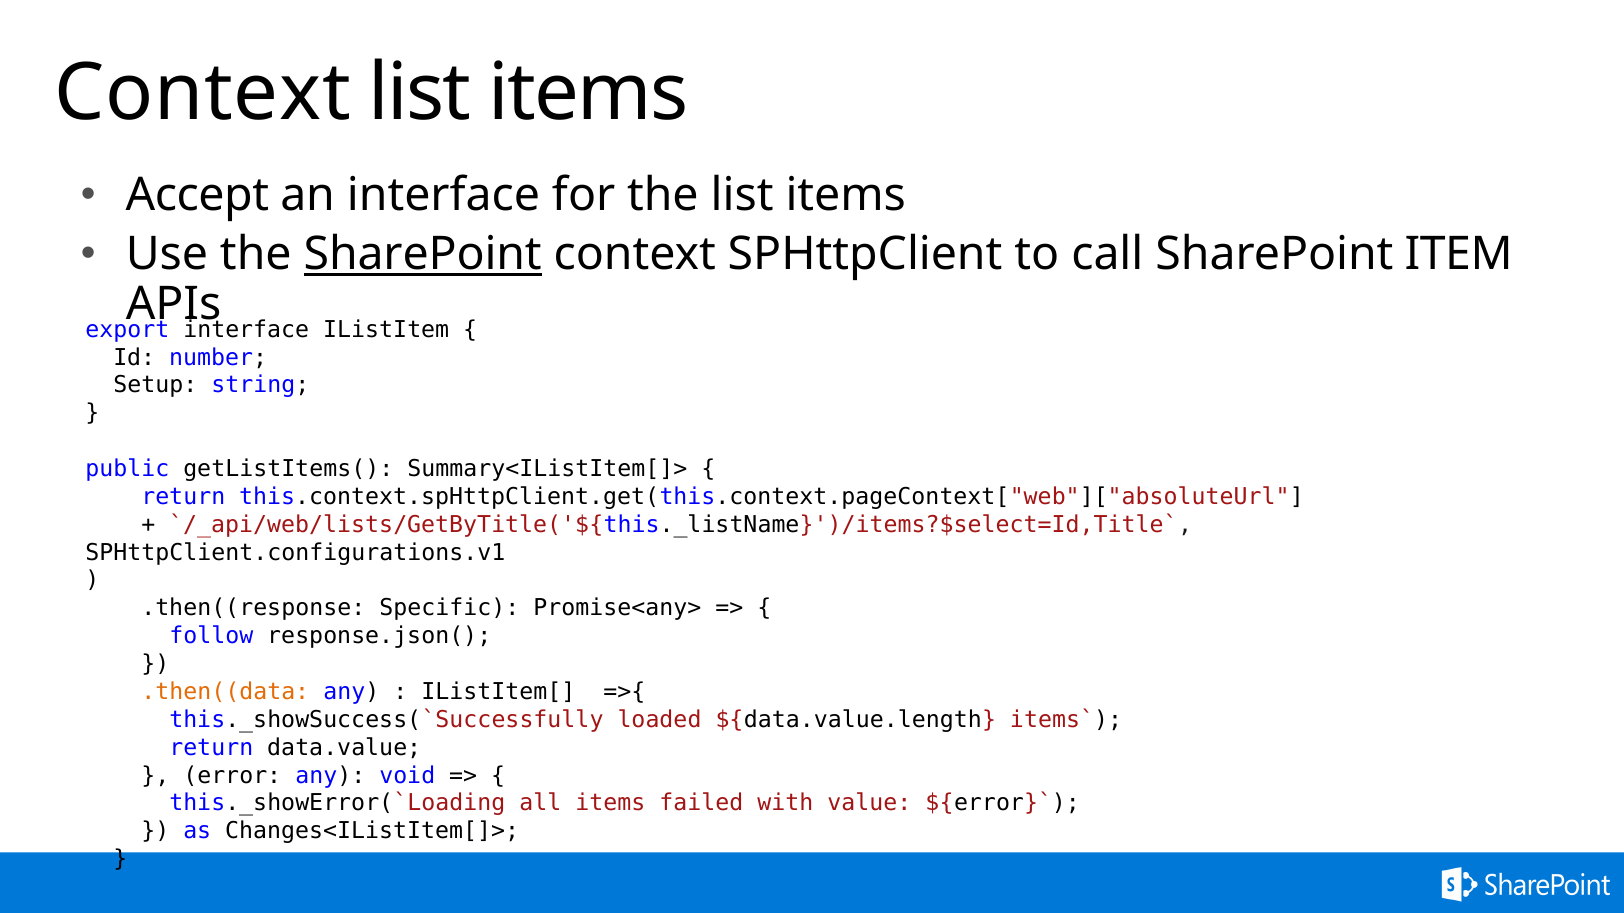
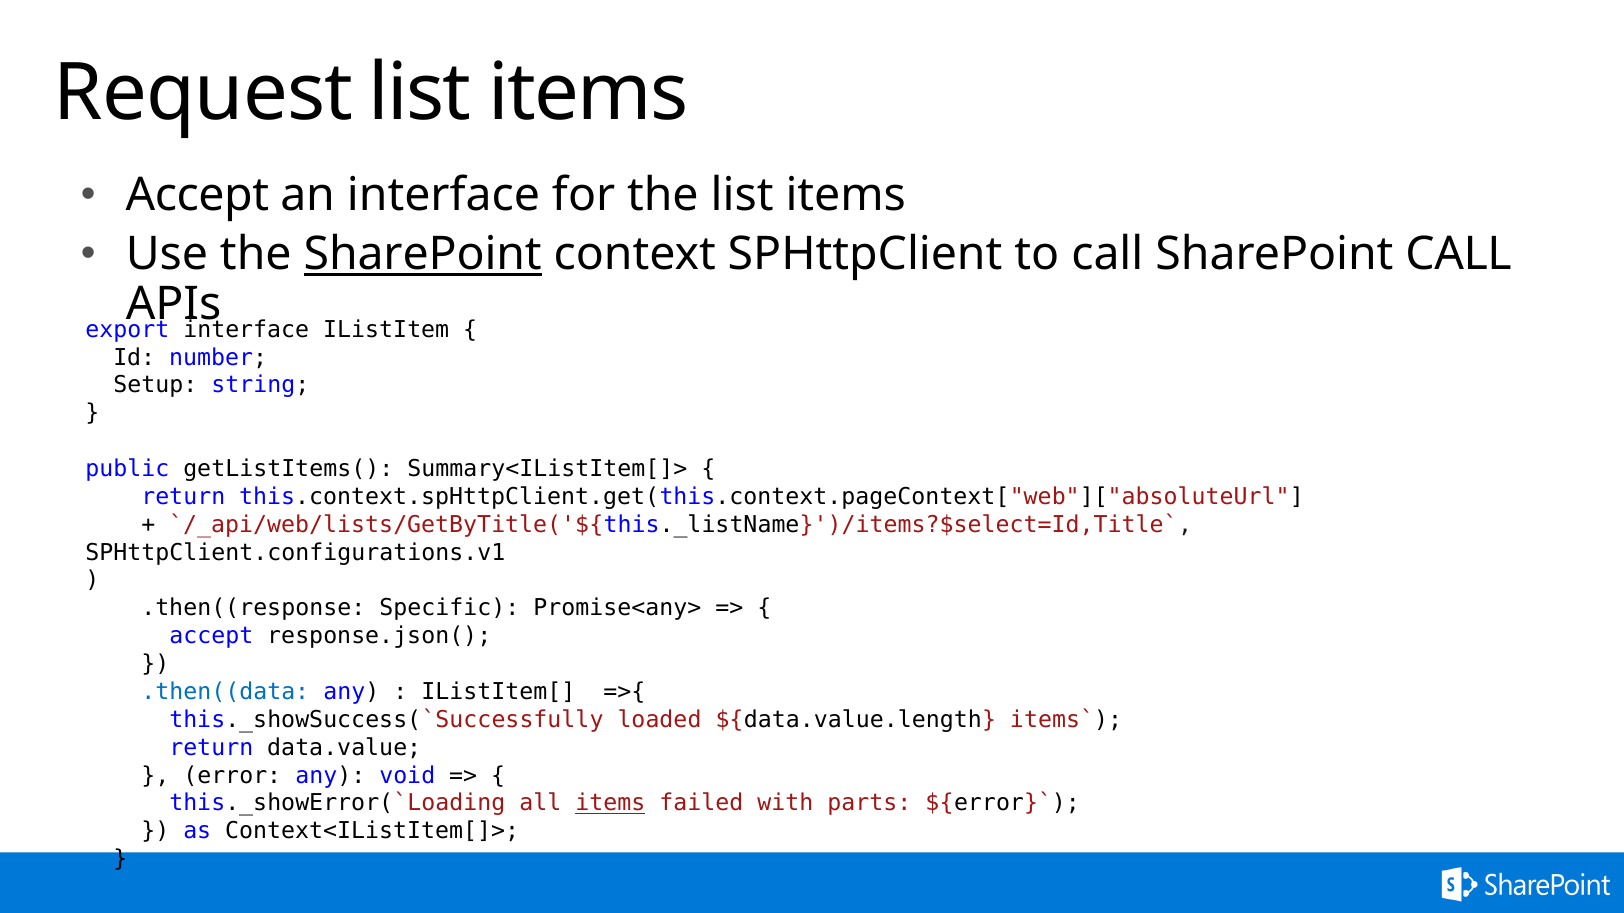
Context at (203, 93): Context -> Request
SharePoint ITEM: ITEM -> CALL
follow at (211, 636): follow -> accept
.then((data colour: orange -> blue
items at (610, 804) underline: none -> present
value: value -> parts
Changes<IListItem[]>: Changes<IListItem[]> -> Context<IListItem[]>
